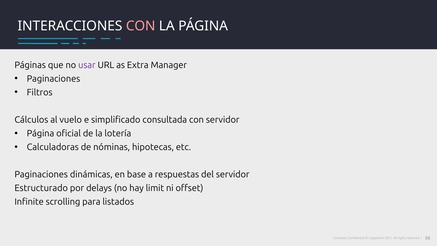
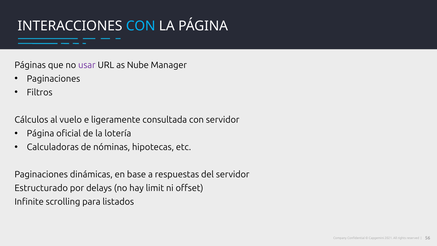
CON at (141, 26) colour: pink -> light blue
Extra: Extra -> Nube
simplificado: simplificado -> ligeramente
